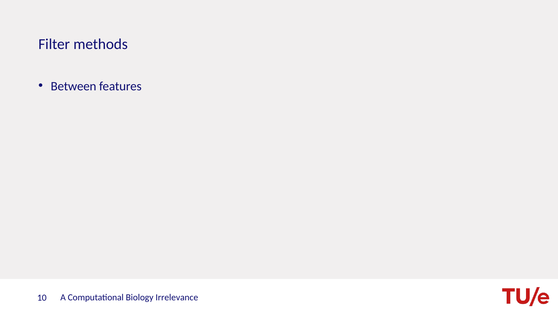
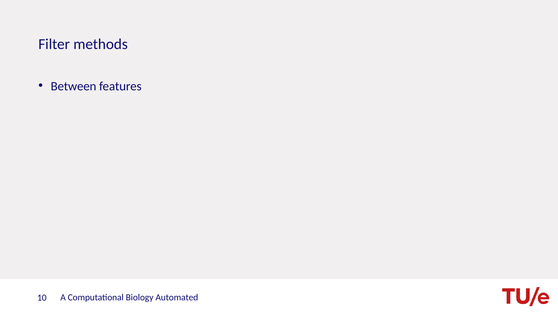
Irrelevance: Irrelevance -> Automated
